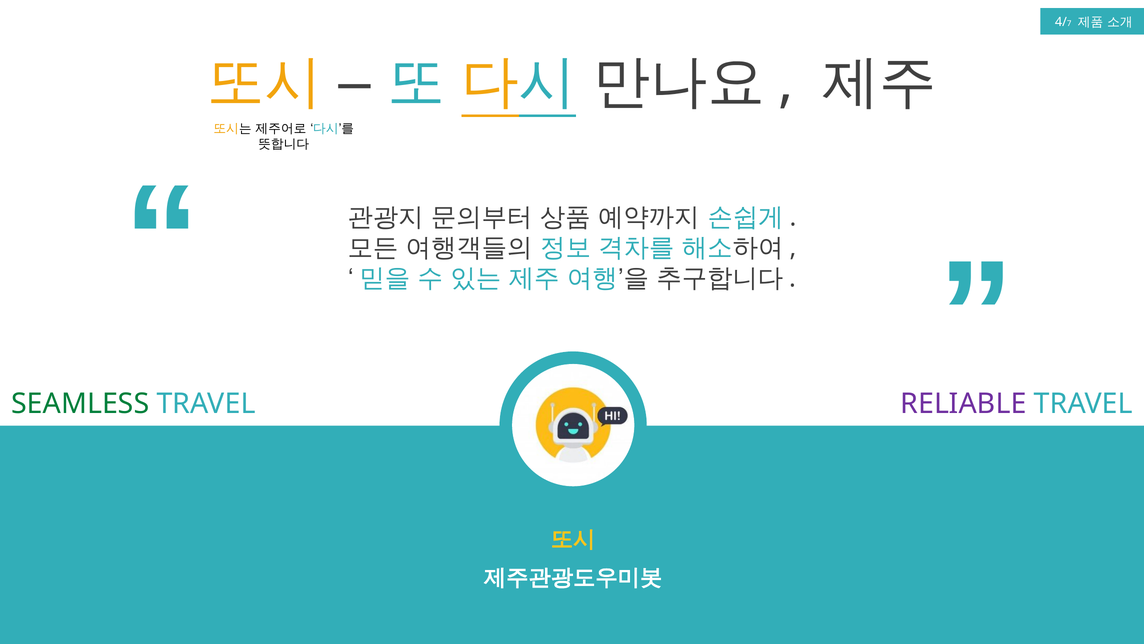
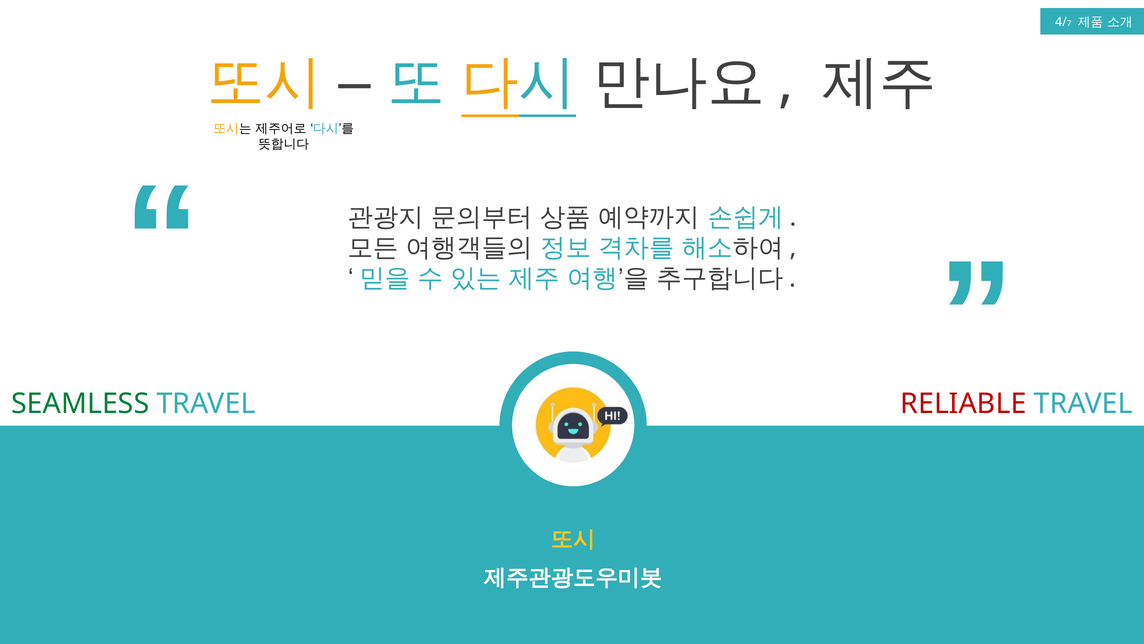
RELIABLE colour: purple -> red
